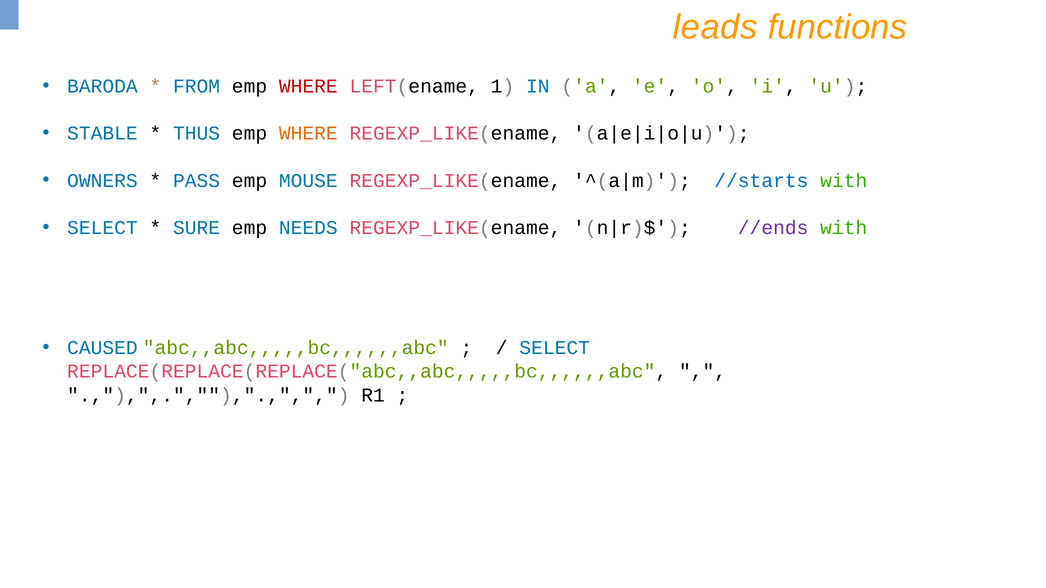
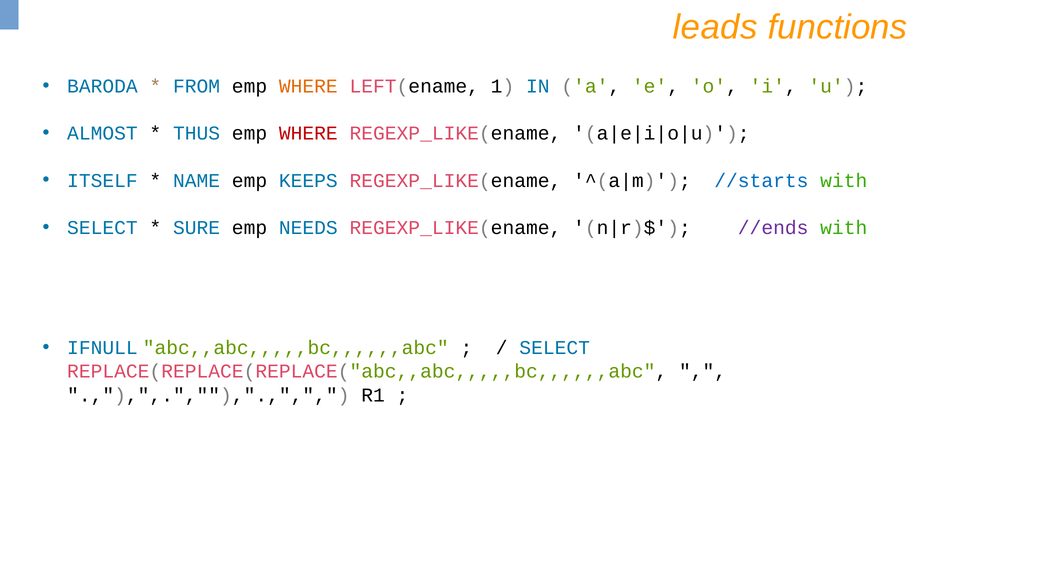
WHERE at (308, 87) colour: red -> orange
STABLE: STABLE -> ALMOST
WHERE at (308, 134) colour: orange -> red
OWNERS: OWNERS -> ITSELF
PASS: PASS -> NAME
MOUSE: MOUSE -> KEEPS
CAUSED: CAUSED -> IFNULL
